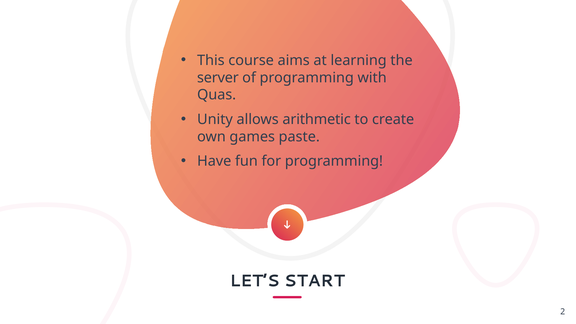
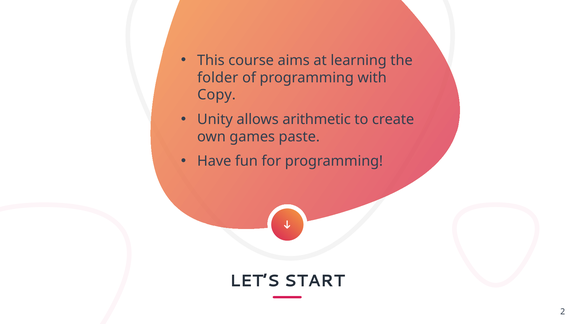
server: server -> folder
Quas: Quas -> Copy
